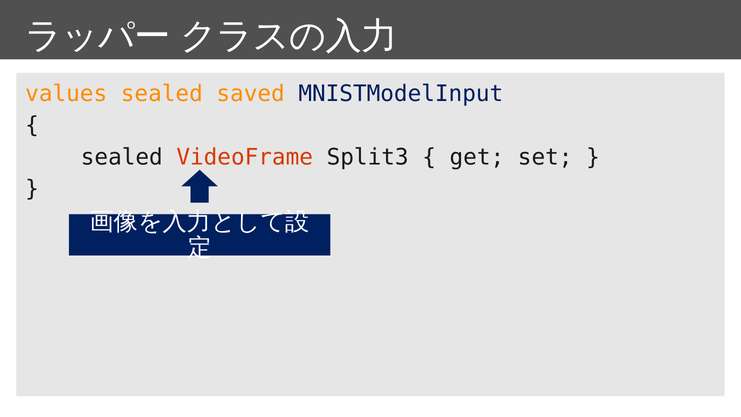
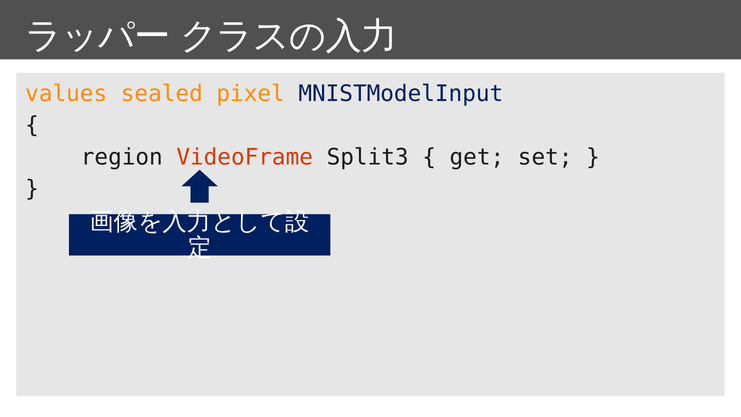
saved: saved -> pixel
sealed at (122, 157): sealed -> region
